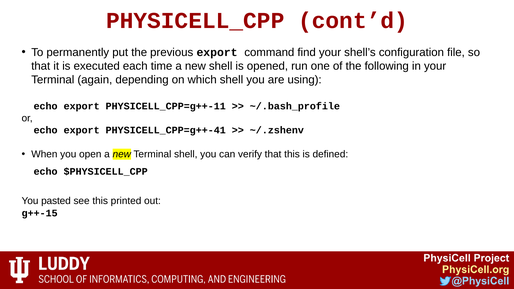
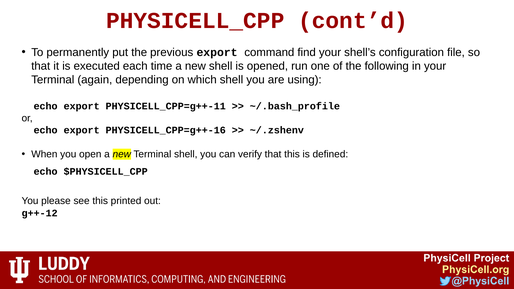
PHYSICELL_CPP=g++-41: PHYSICELL_CPP=g++-41 -> PHYSICELL_CPP=g++-16
pasted: pasted -> please
g++-15: g++-15 -> g++-12
